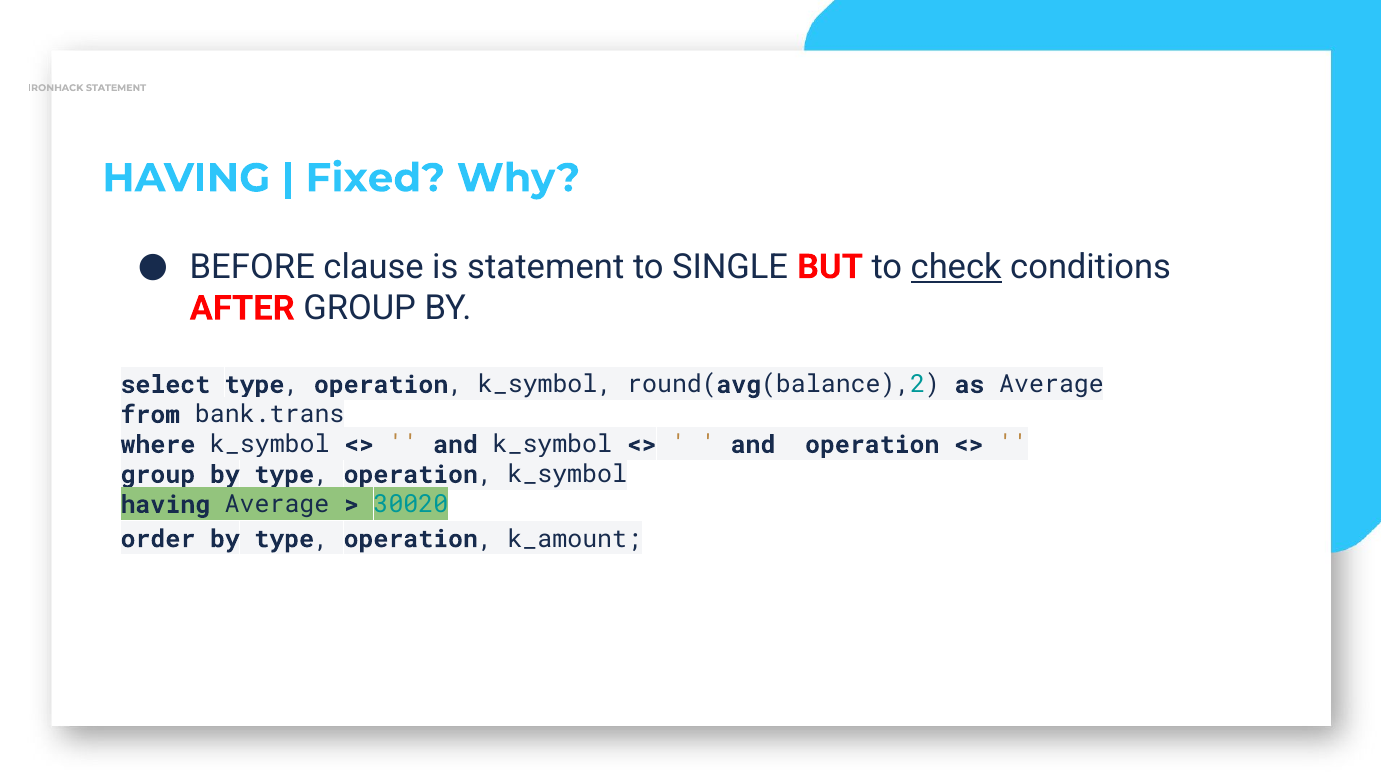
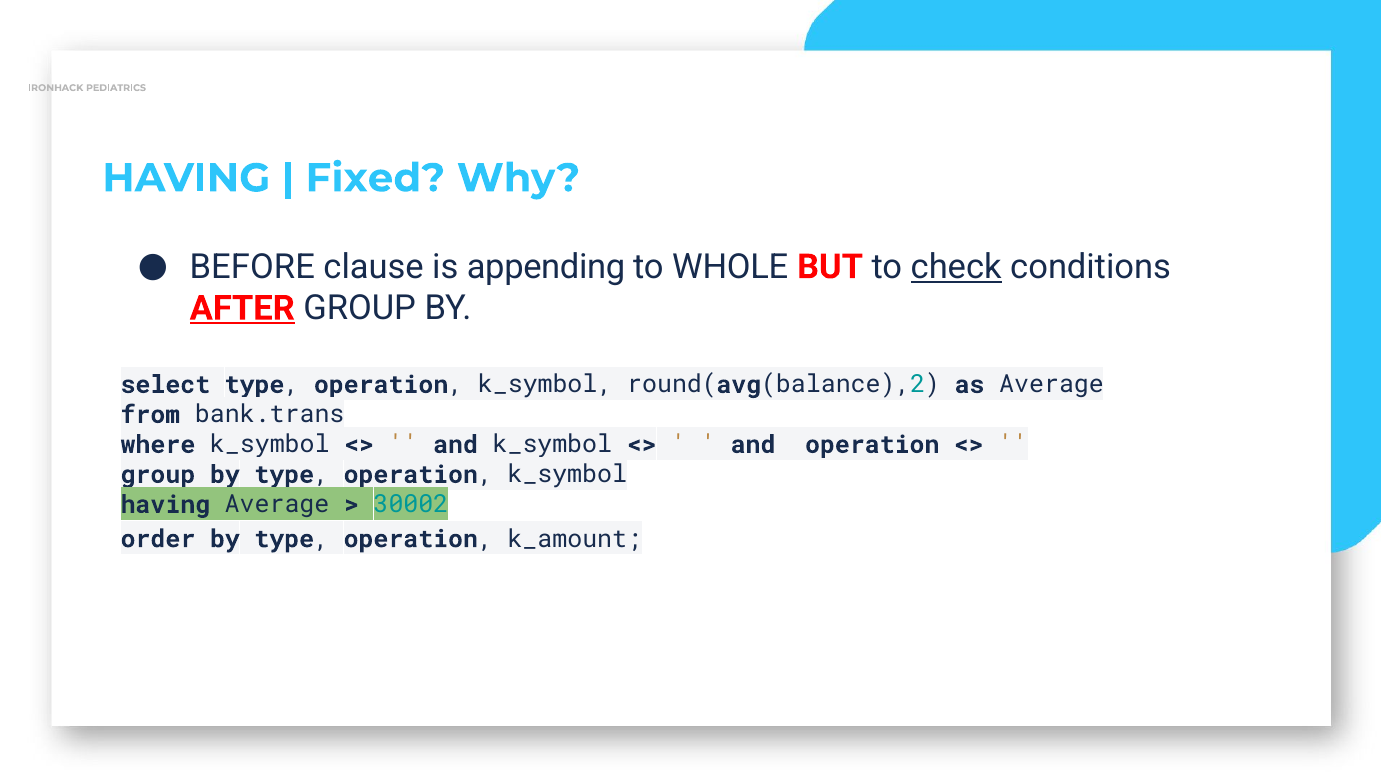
IRONHACK STATEMENT: STATEMENT -> PEDIATRICS
is statement: statement -> appending
SINGLE: SINGLE -> WHOLE
AFTER underline: none -> present
30020: 30020 -> 30002
